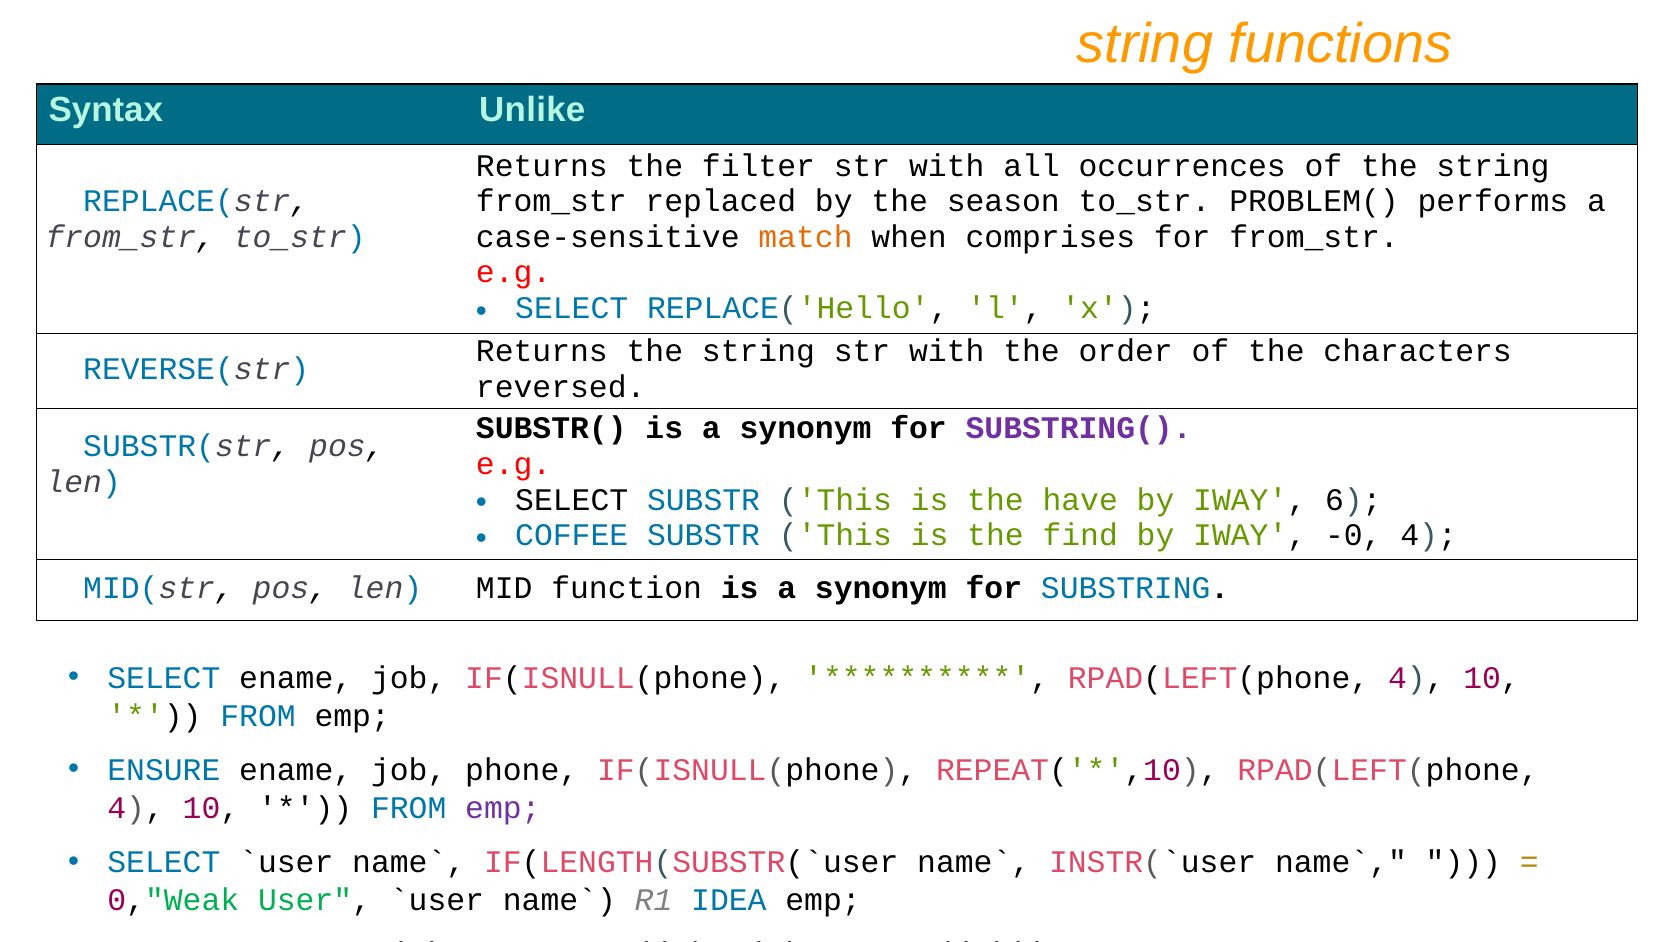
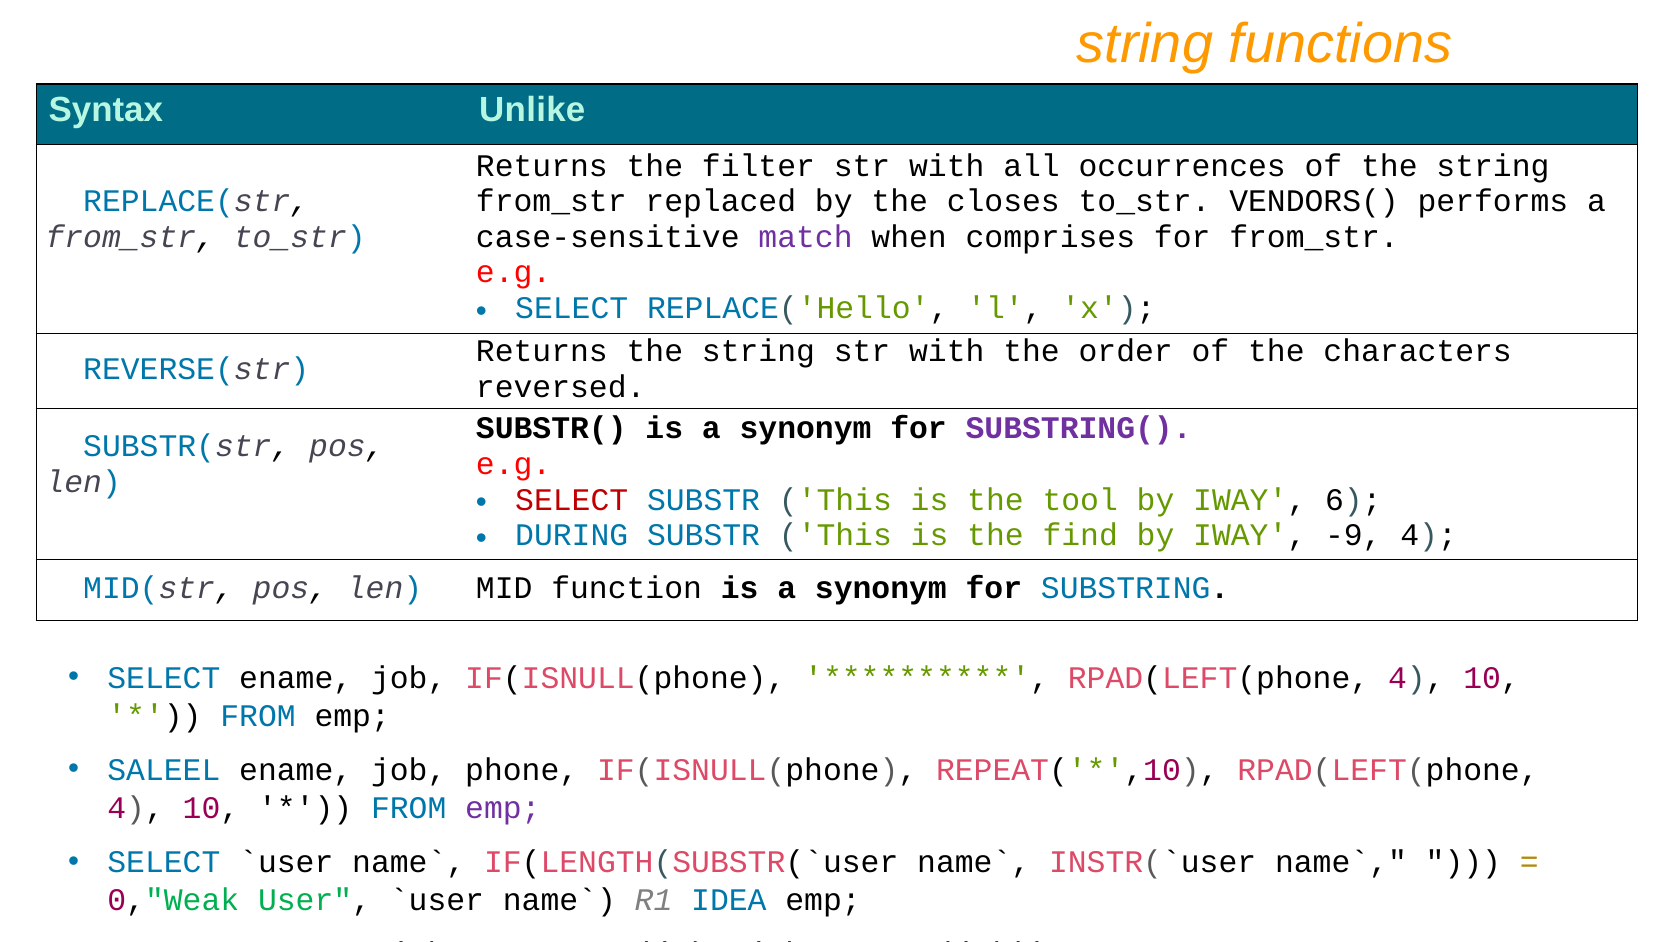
season: season -> closes
PROBLEM(: PROBLEM( -> VENDORS(
match colour: orange -> purple
SELECT at (572, 500) colour: black -> red
have: have -> tool
COFFEE: COFFEE -> DURING
-0: -0 -> -9
ENSURE: ENSURE -> SALEEL
